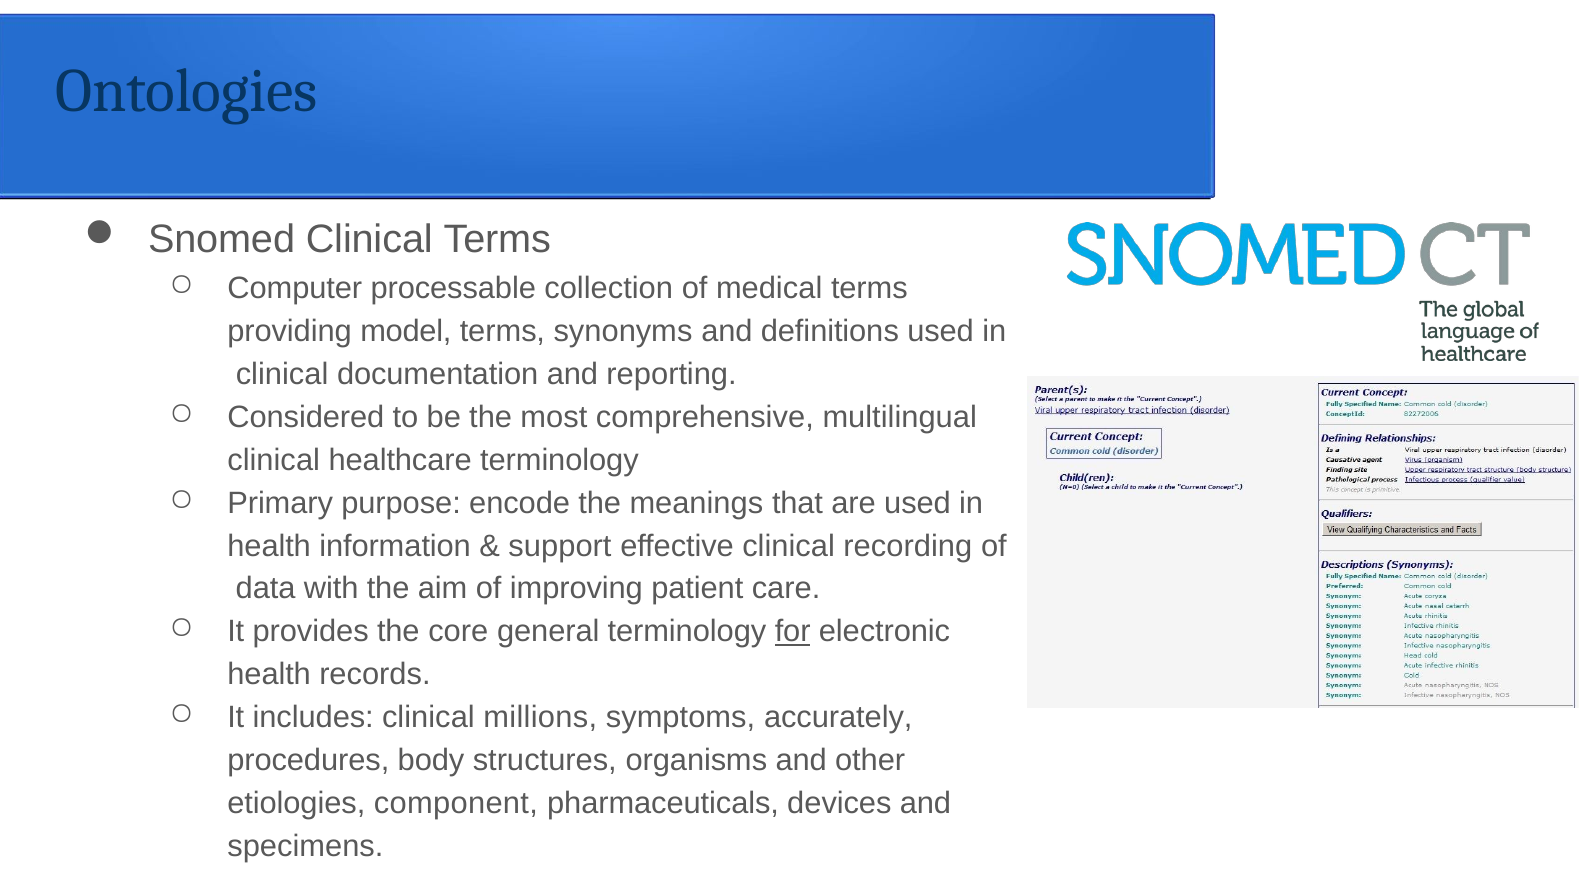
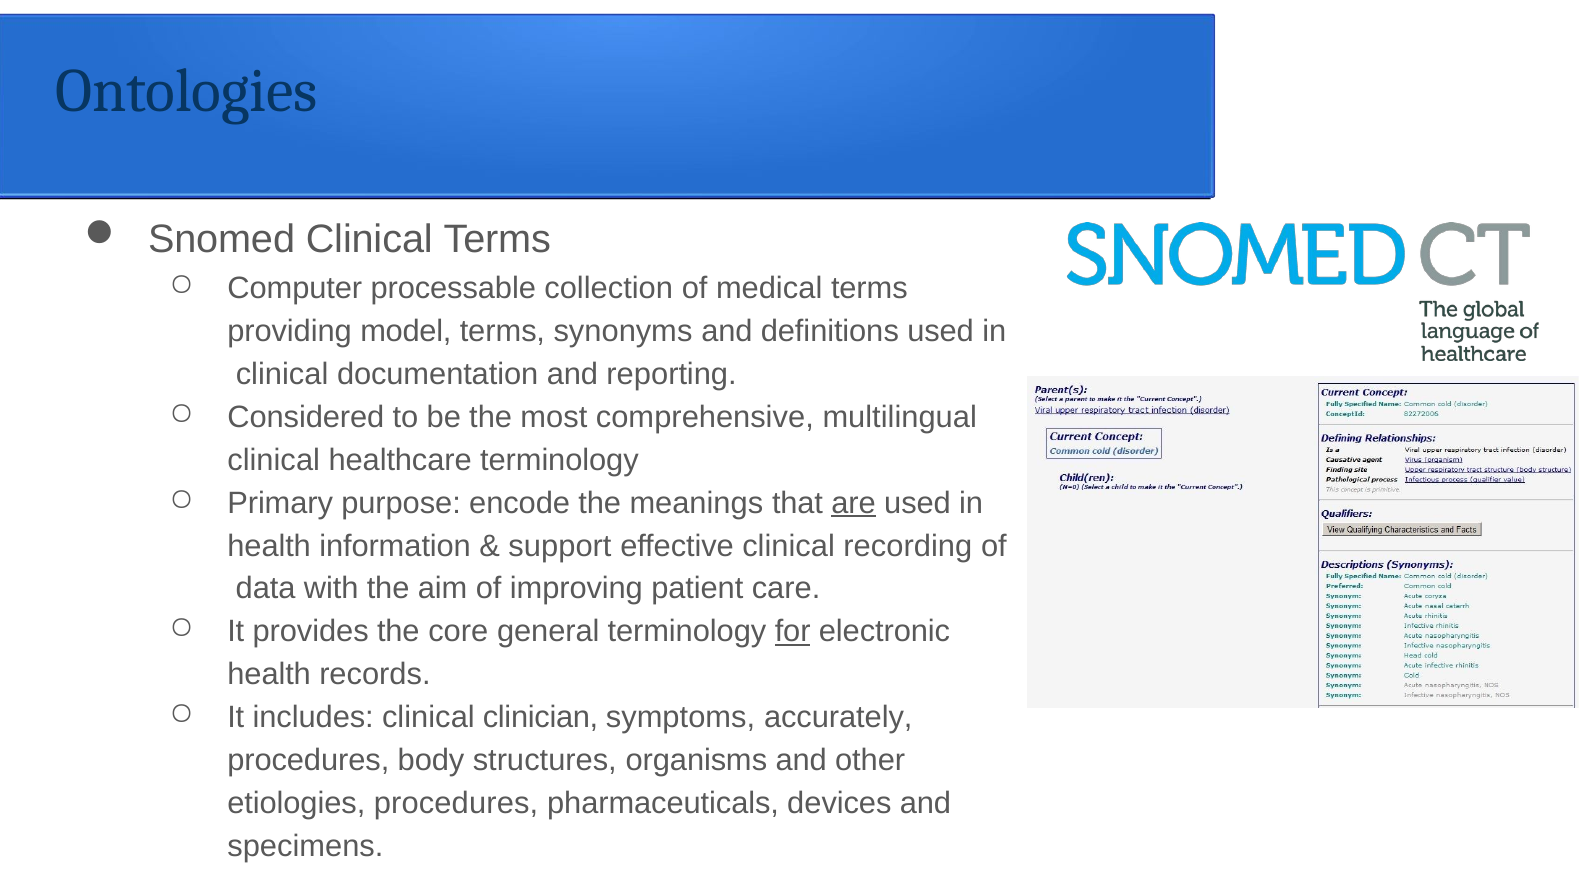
are underline: none -> present
millions: millions -> clinician
etiologies component: component -> procedures
